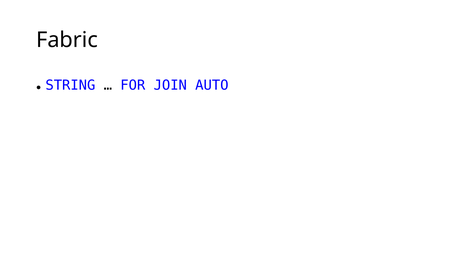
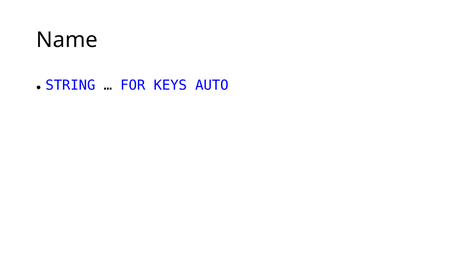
Fabric: Fabric -> Name
JOIN: JOIN -> KEYS
